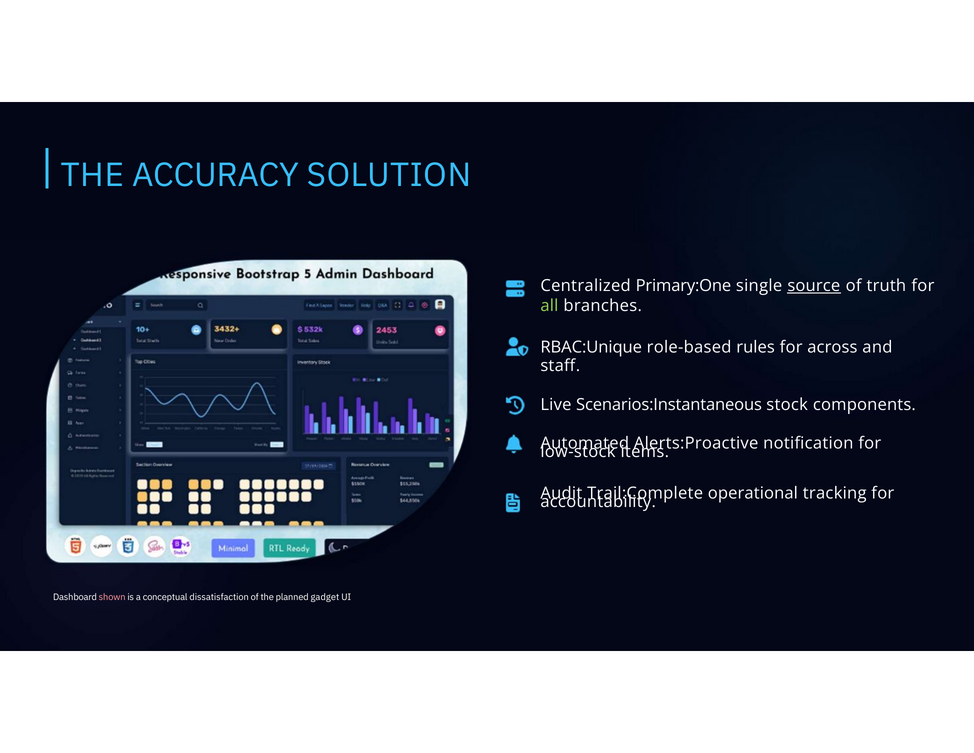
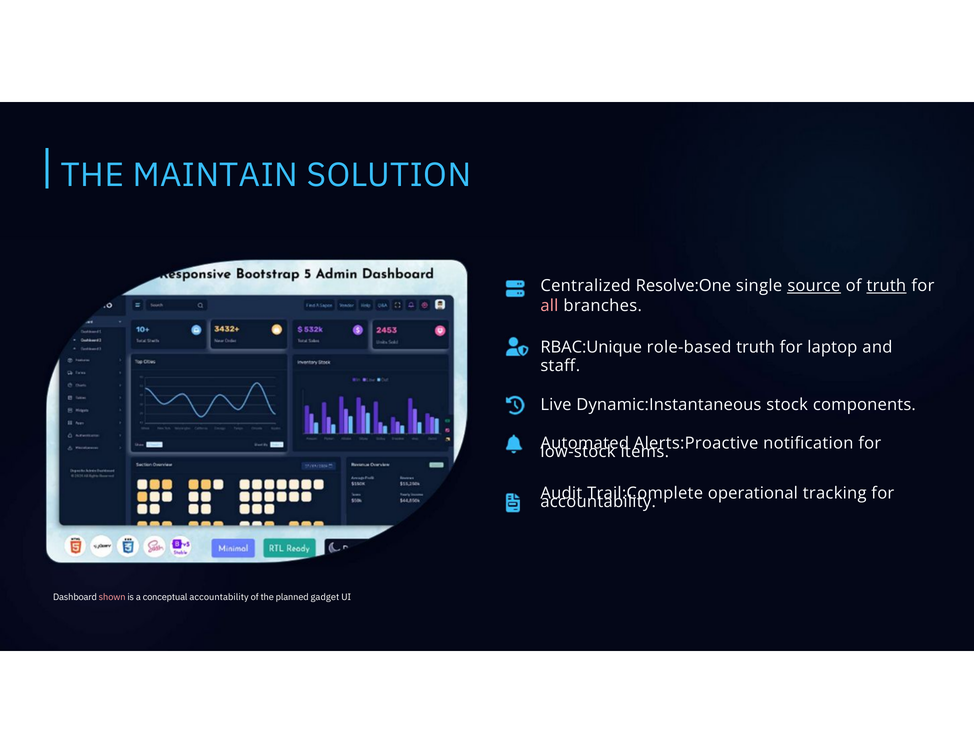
ACCURACY: ACCURACY -> MAINTAIN
Primary:One: Primary:One -> Resolve:One
truth at (886, 286) underline: none -> present
all colour: light green -> pink
role-based rules: rules -> truth
across: across -> laptop
Scenarios:Instantaneous: Scenarios:Instantaneous -> Dynamic:Instantaneous
conceptual dissatisfaction: dissatisfaction -> accountability
